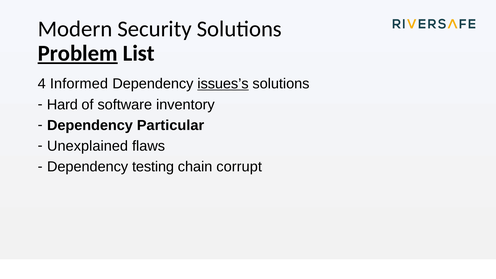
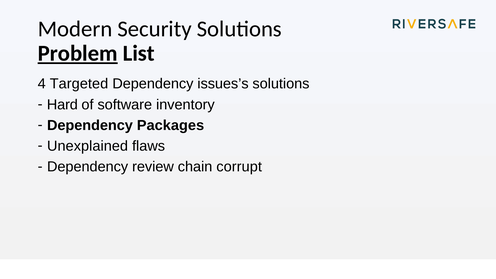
Informed: Informed -> Targeted
issues’s underline: present -> none
Particular: Particular -> Packages
testing: testing -> review
